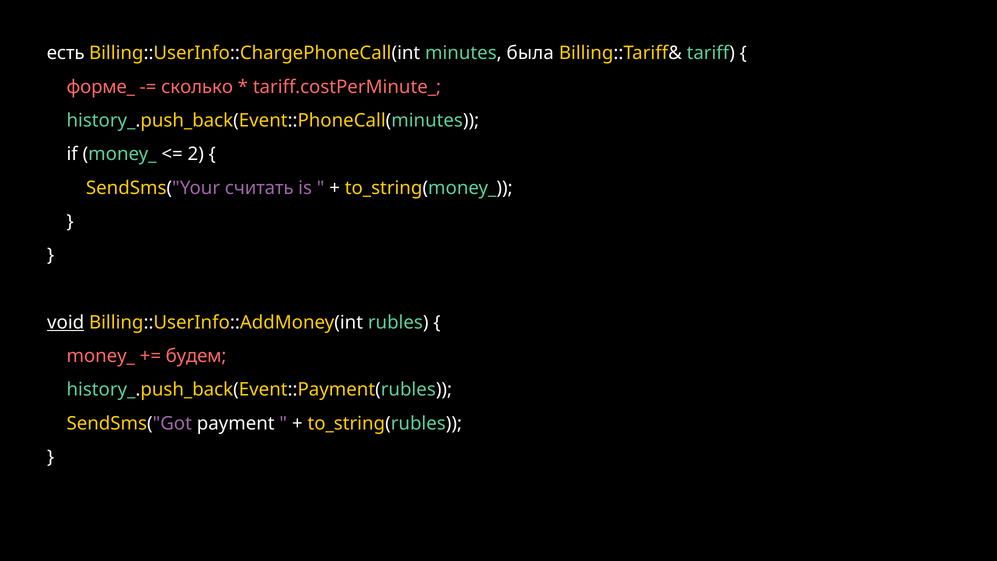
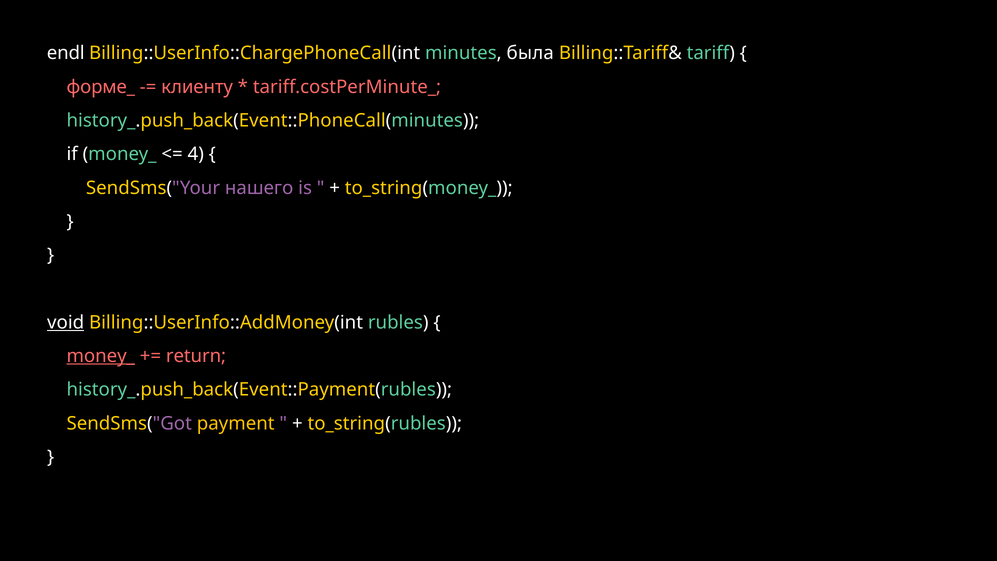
есть: есть -> endl
сколько: сколько -> клиенту
2: 2 -> 4
считать: считать -> нашего
money_ at (101, 356) underline: none -> present
будем: будем -> return
payment colour: white -> yellow
